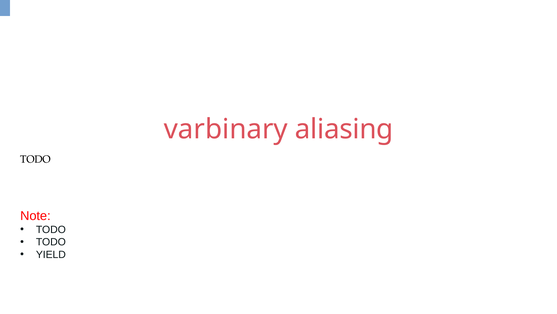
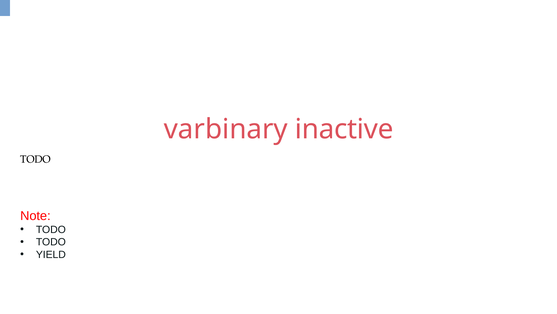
aliasing: aliasing -> inactive
